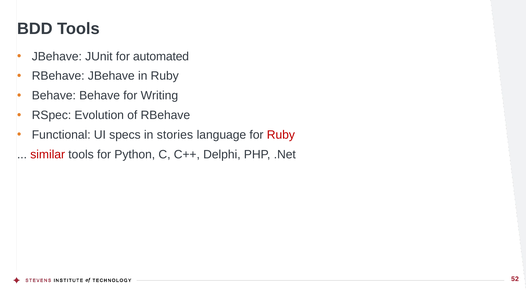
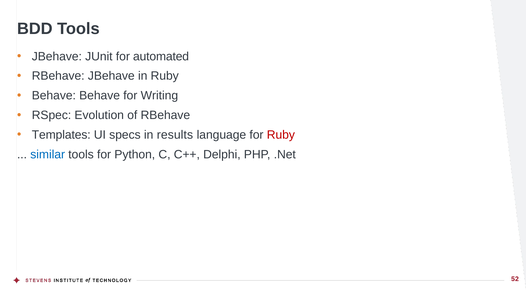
Functional: Functional -> Templates
stories: stories -> results
similar colour: red -> blue
